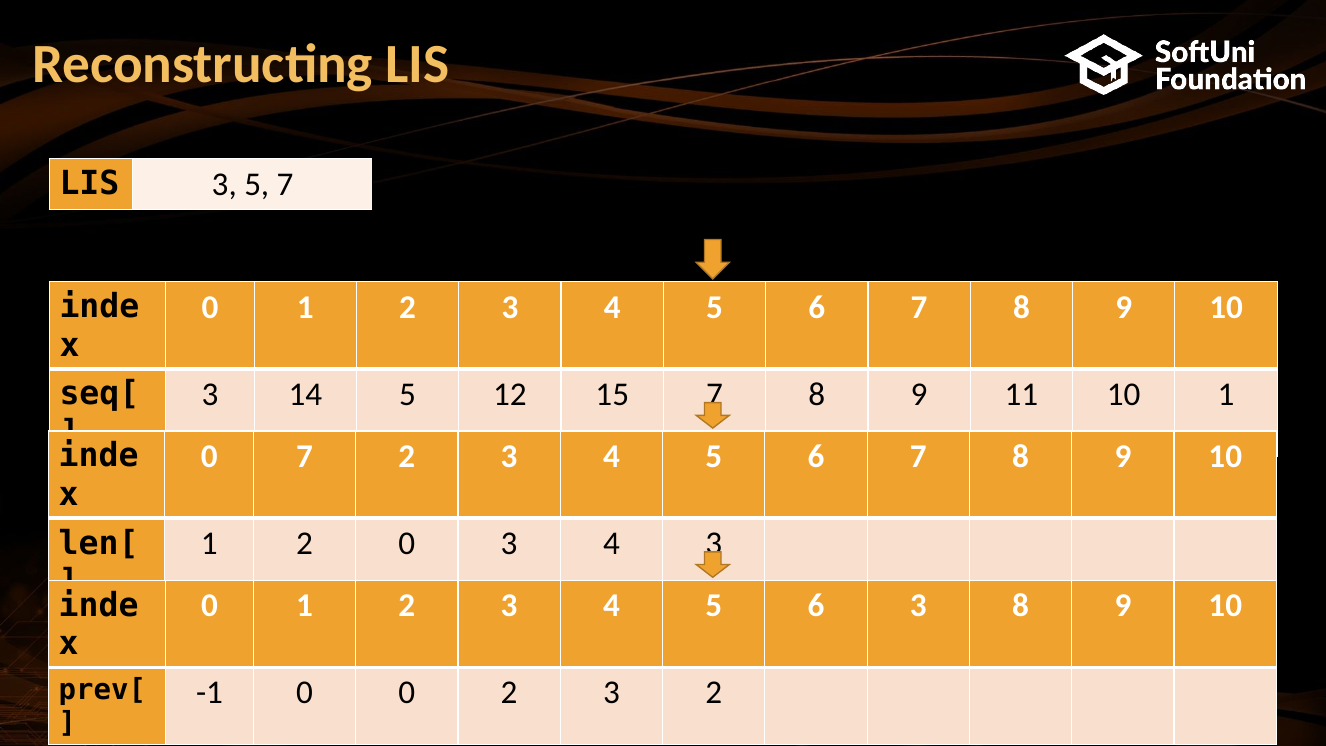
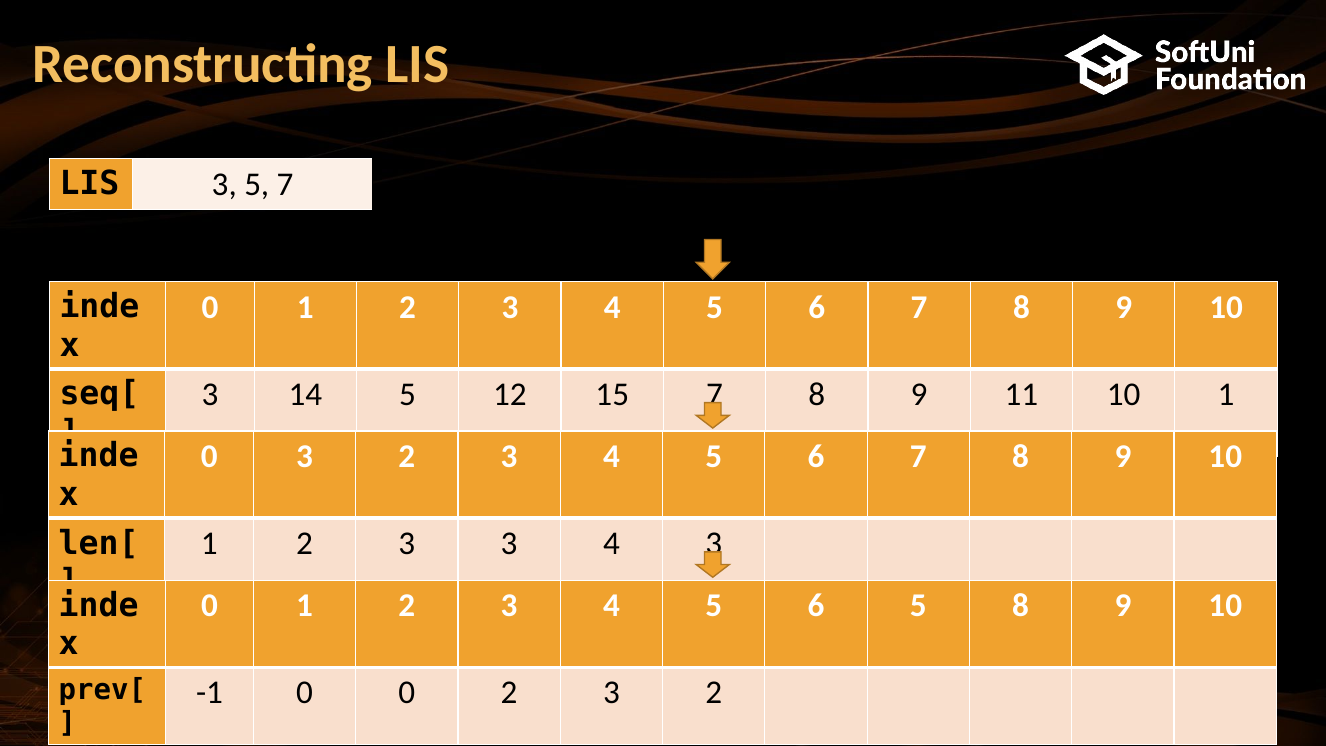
0 7: 7 -> 3
0 at (407, 544): 0 -> 3
6 3: 3 -> 5
